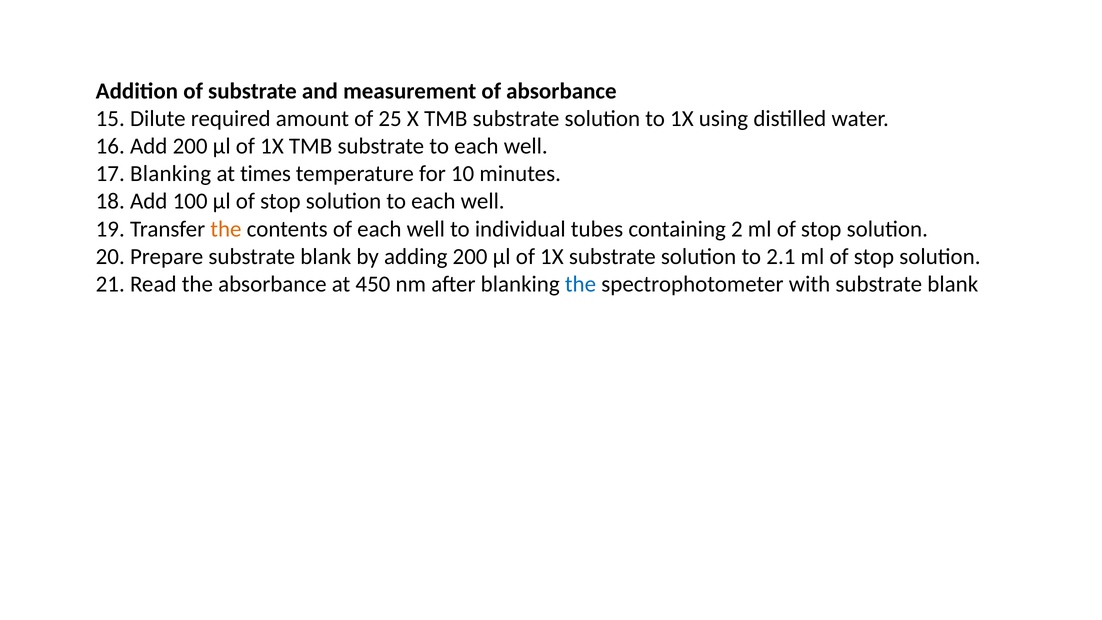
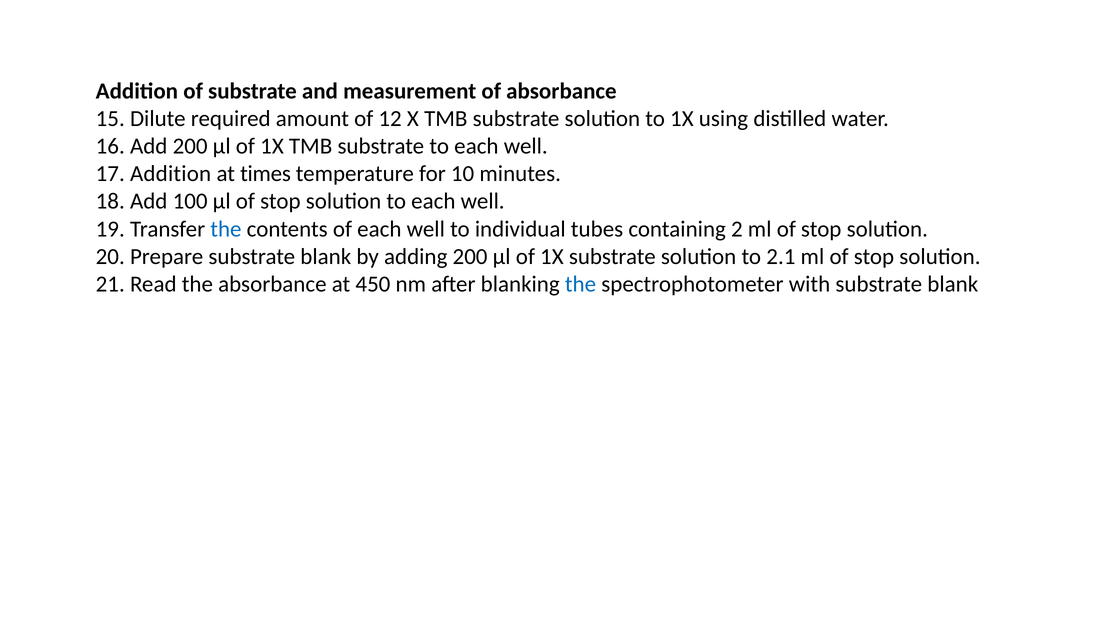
25: 25 -> 12
17 Blanking: Blanking -> Addition
the at (226, 229) colour: orange -> blue
